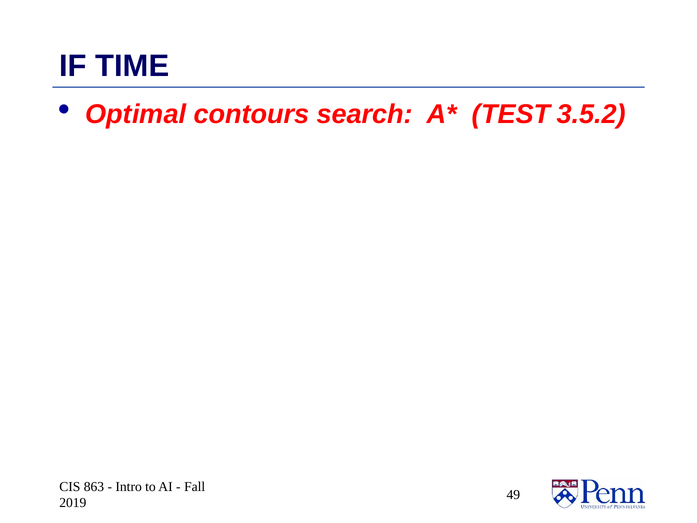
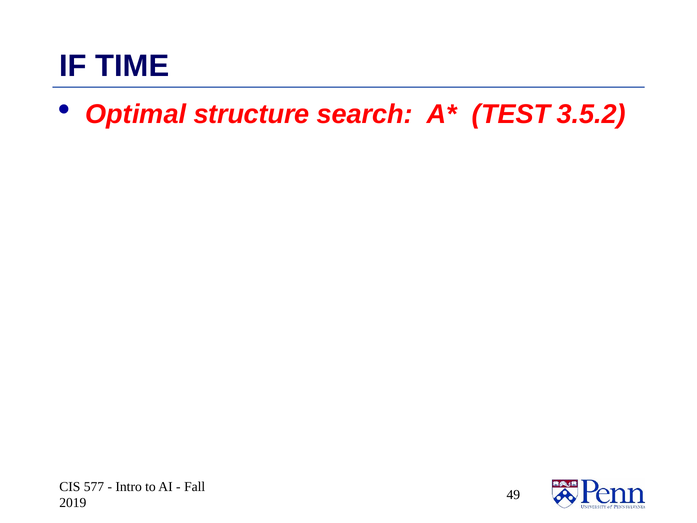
contours: contours -> structure
863: 863 -> 577
